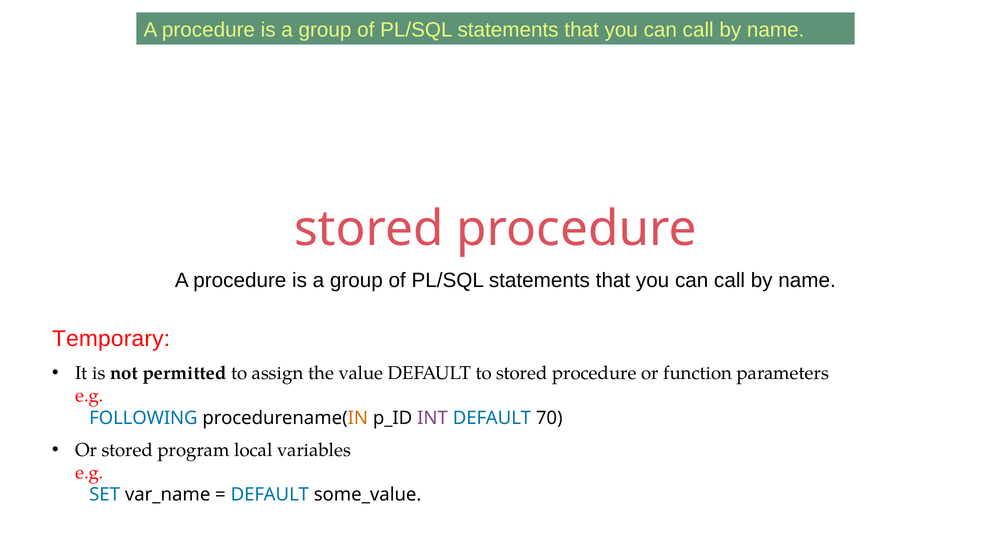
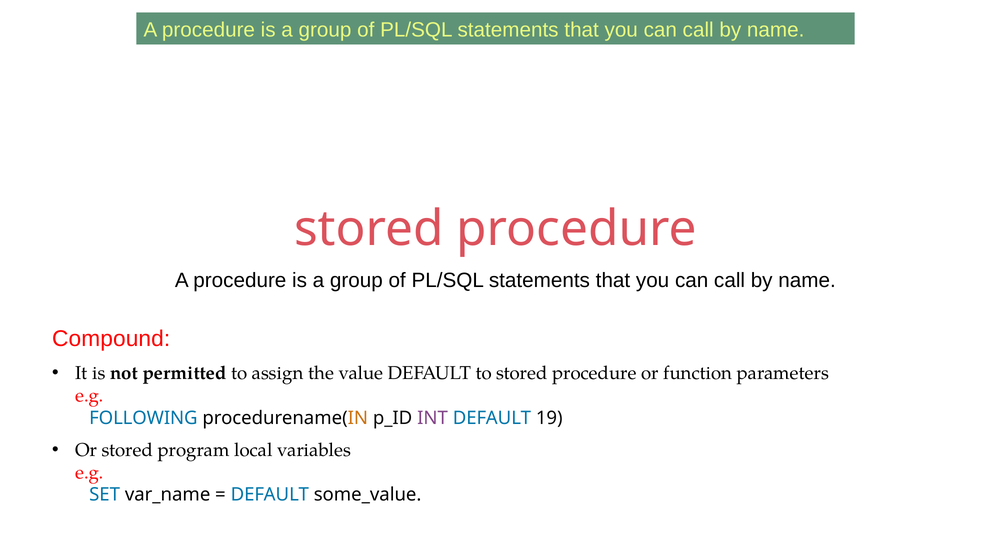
Temporary: Temporary -> Compound
70: 70 -> 19
